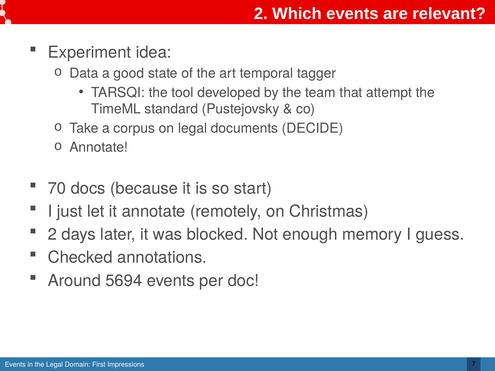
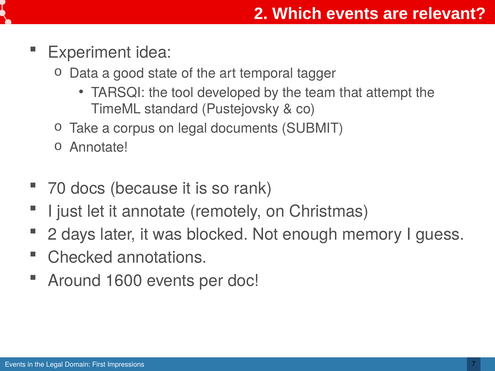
DECIDE: DECIDE -> SUBMIT
start: start -> rank
5694: 5694 -> 1600
